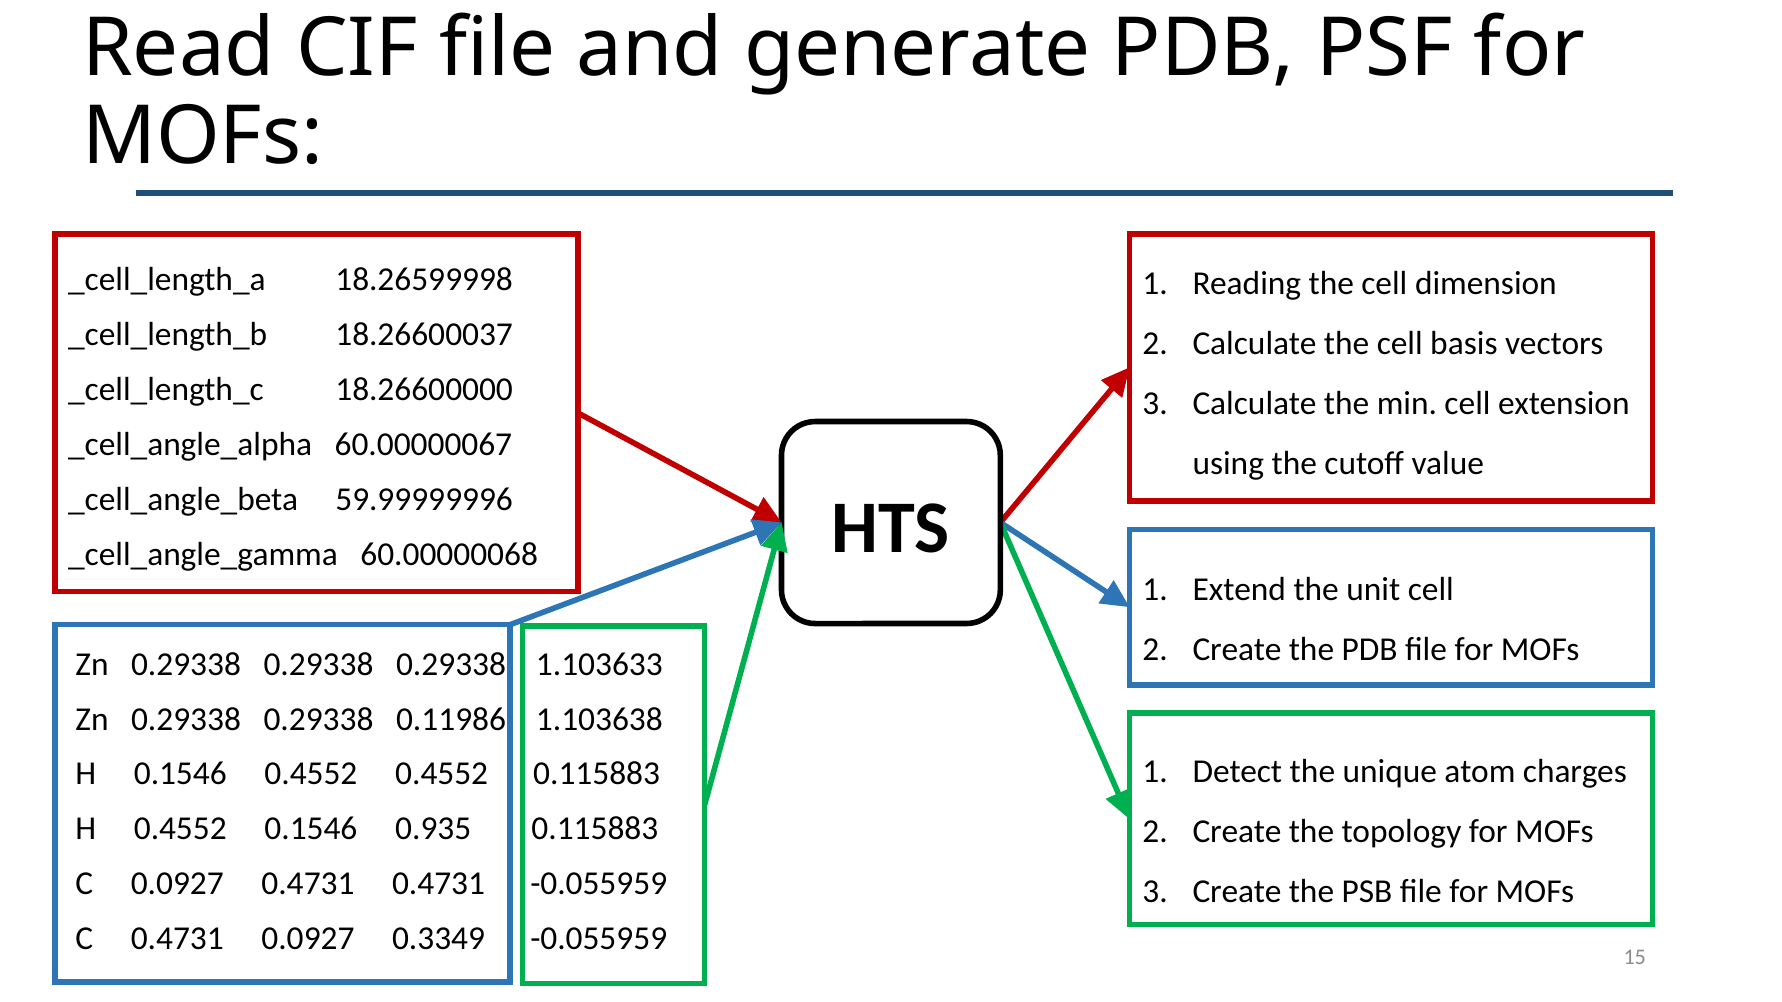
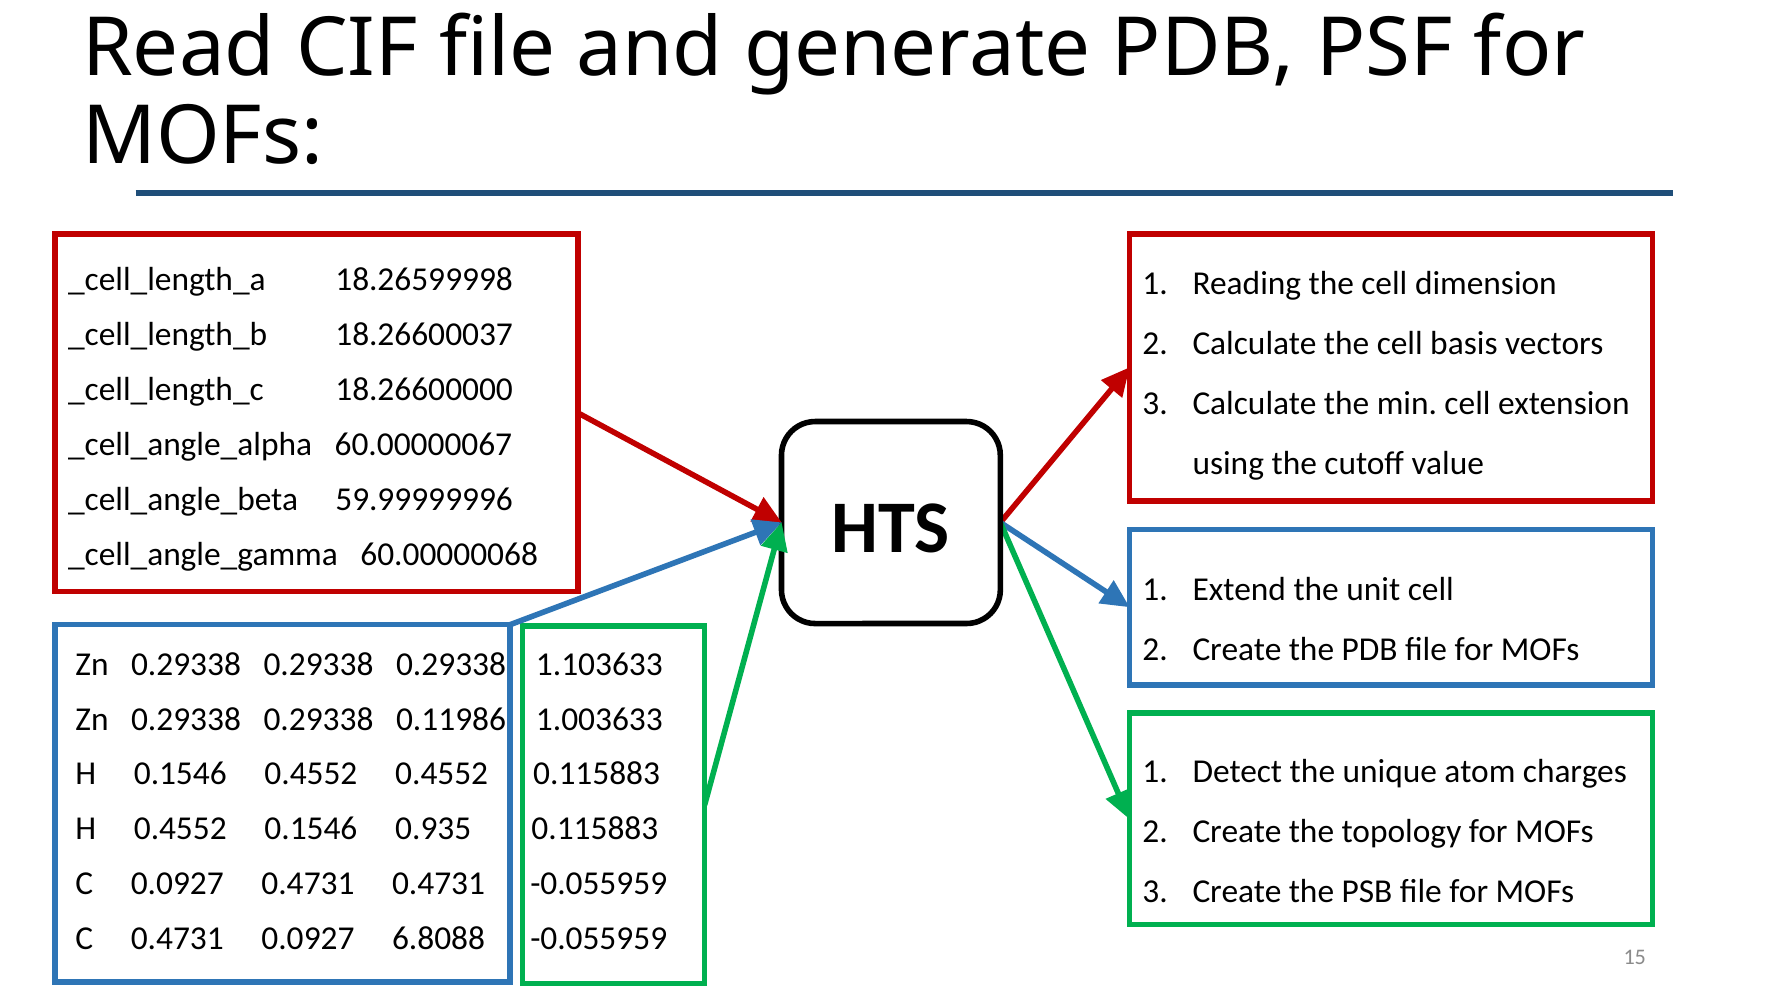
1.103638: 1.103638 -> 1.003633
0.3349: 0.3349 -> 6.8088
